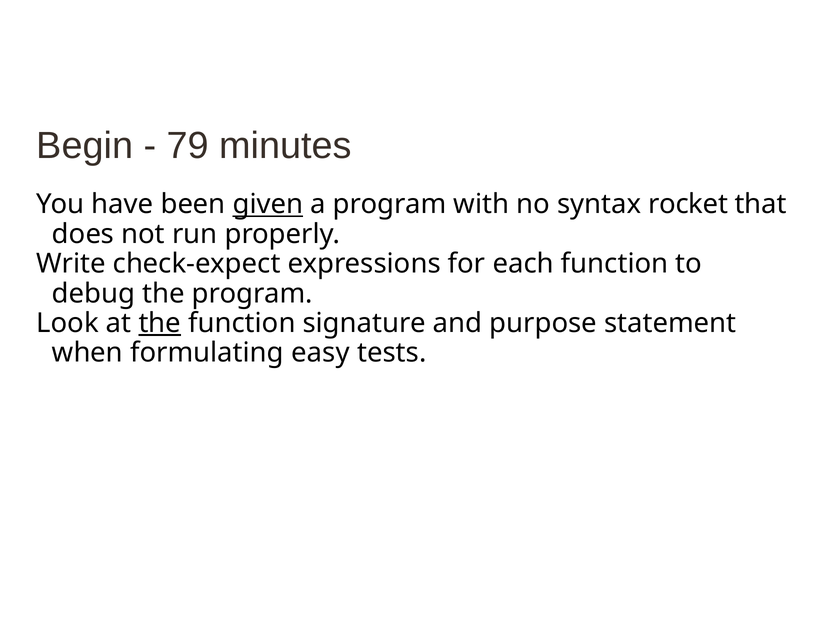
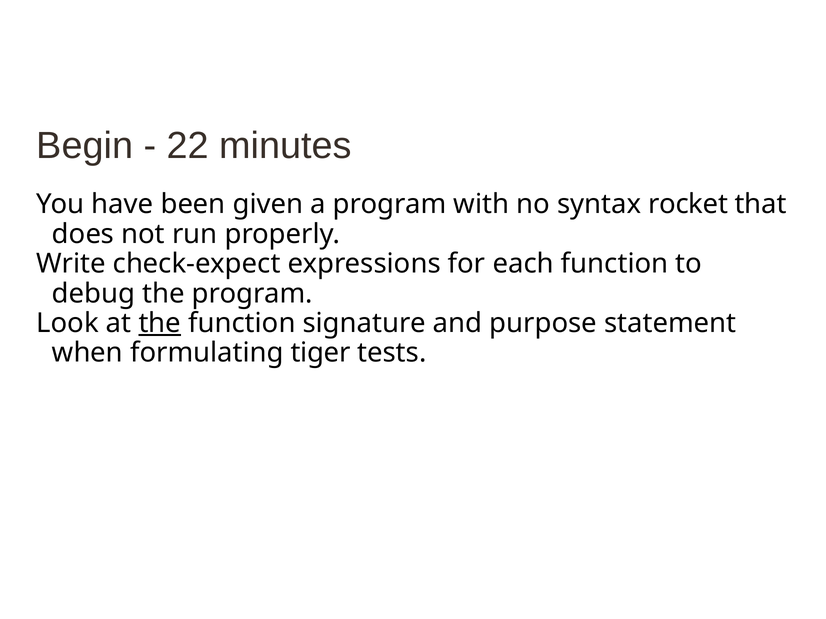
79: 79 -> 22
given underline: present -> none
easy: easy -> tiger
